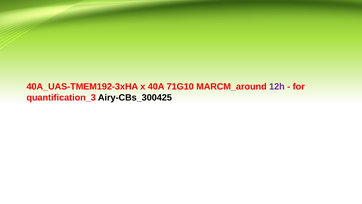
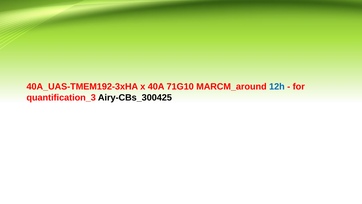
12h colour: purple -> blue
